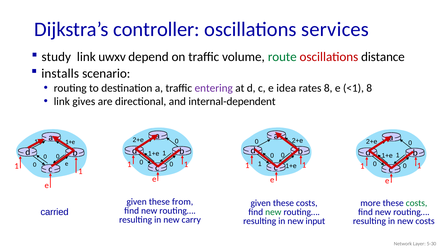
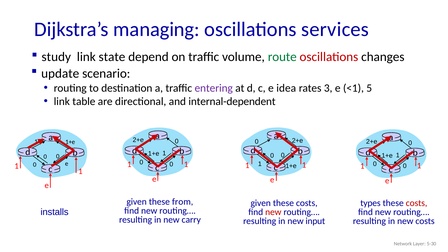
controller: controller -> managing
uwxv: uwxv -> state
distance: distance -> changes
installs: installs -> update
rates 8: 8 -> 3
<1 8: 8 -> 5
gives: gives -> table
more: more -> types
costs at (417, 203) colour: green -> red
carried: carried -> installs
new at (273, 212) colour: green -> red
